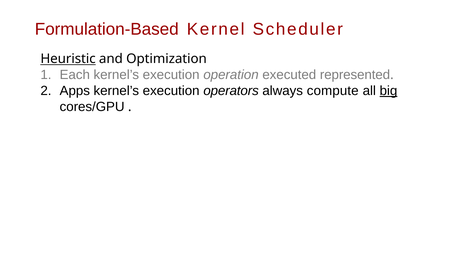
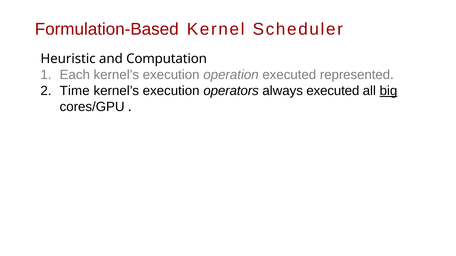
Heuristic underline: present -> none
Optimization: Optimization -> Computation
Apps: Apps -> Time
always compute: compute -> executed
